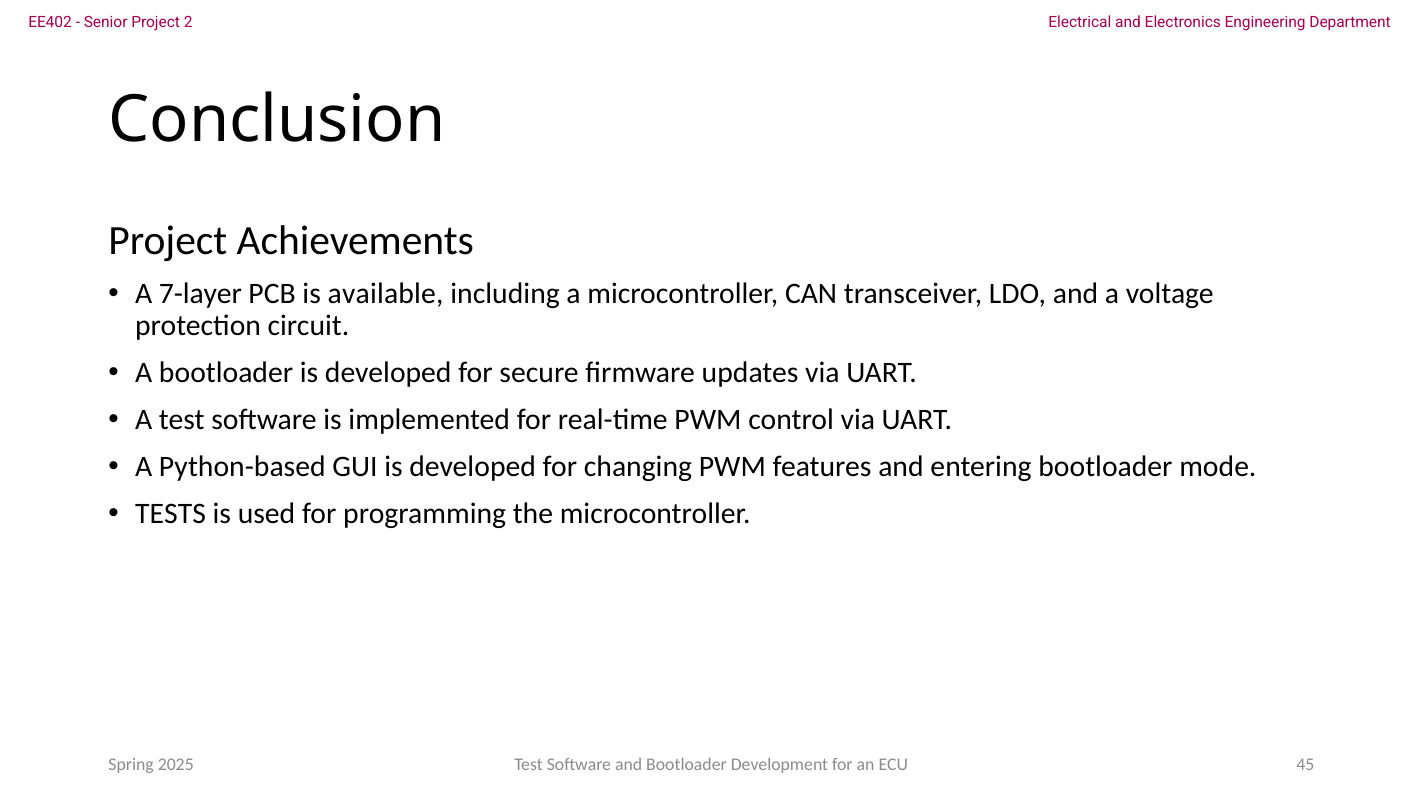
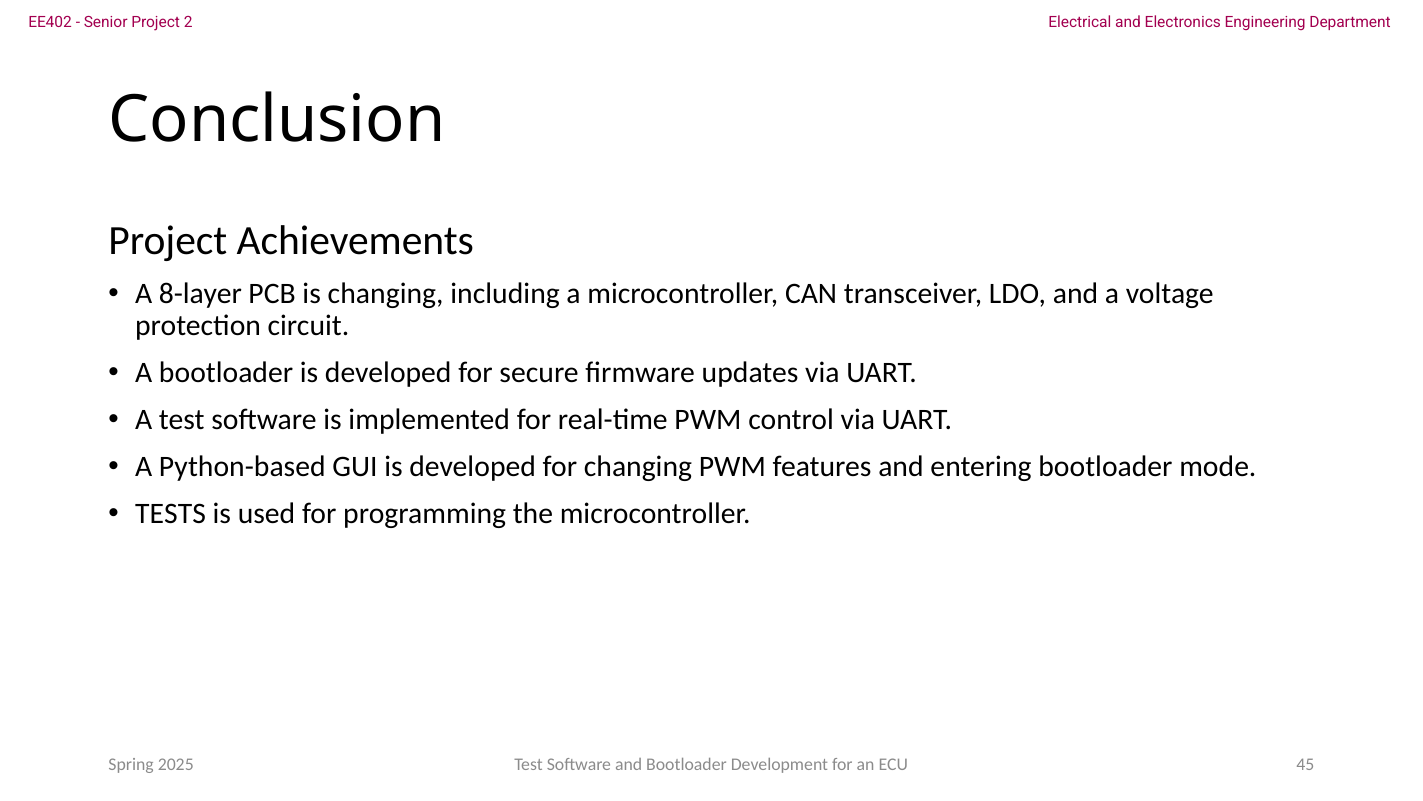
7-layer: 7-layer -> 8-layer
is available: available -> changing
